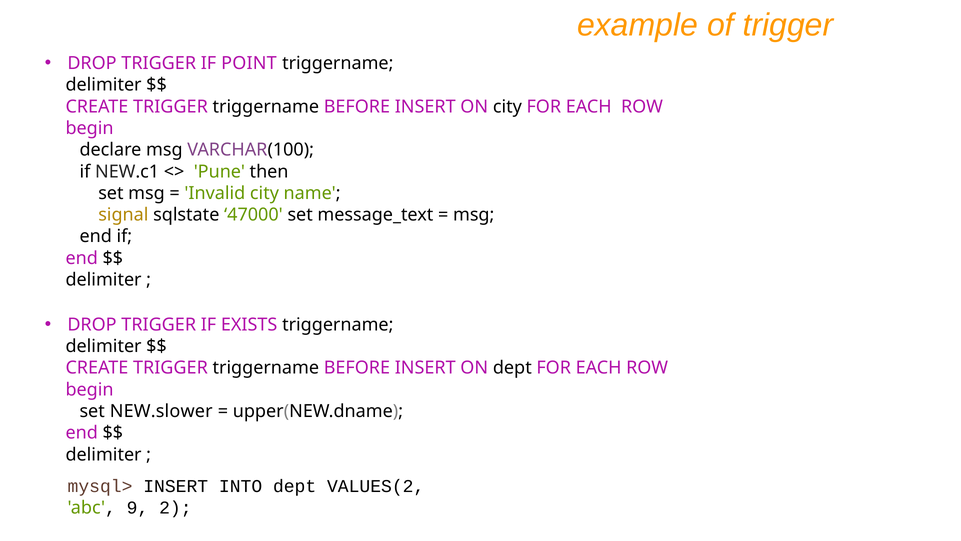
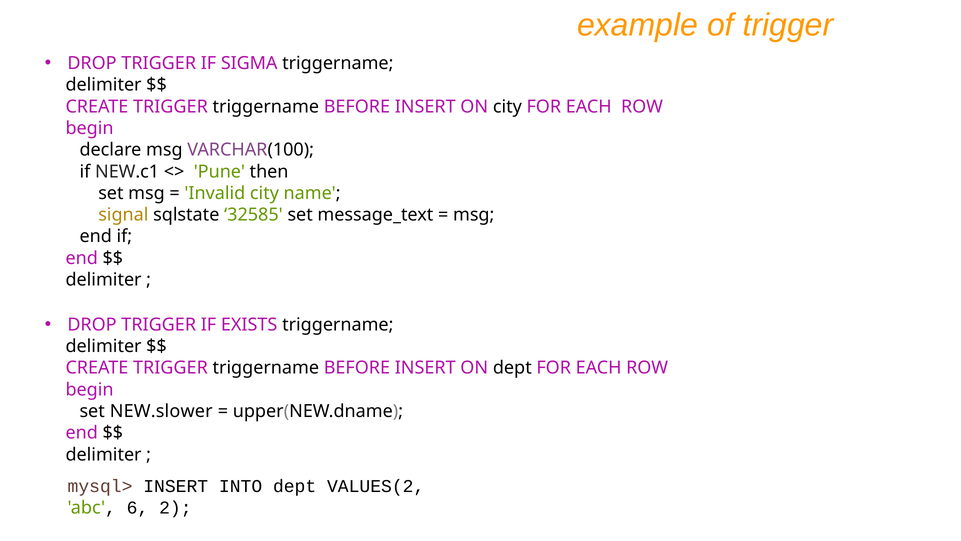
POINT: POINT -> SIGMA
47000: 47000 -> 32585
9: 9 -> 6
